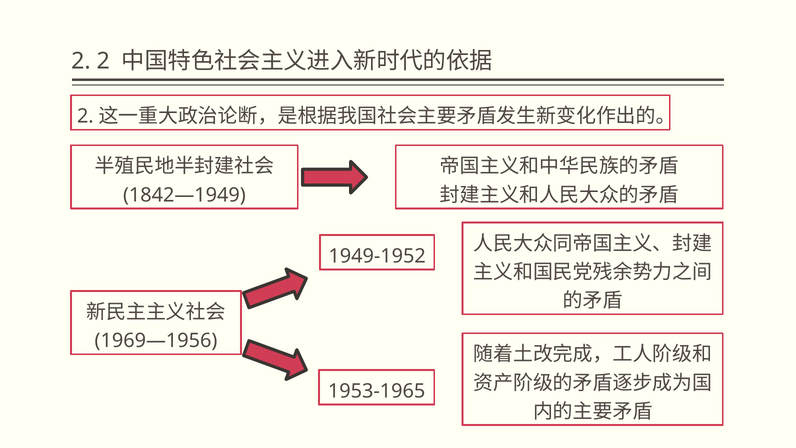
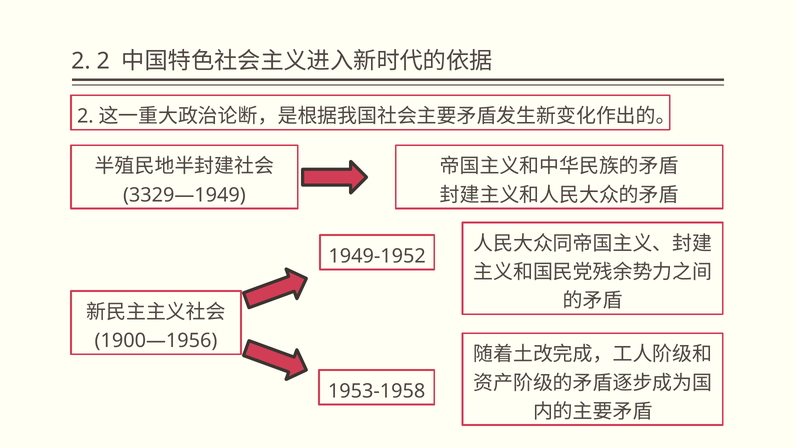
1842—1949: 1842—1949 -> 3329—1949
1969—1956: 1969—1956 -> 1900—1956
1953-1965: 1953-1965 -> 1953-1958
